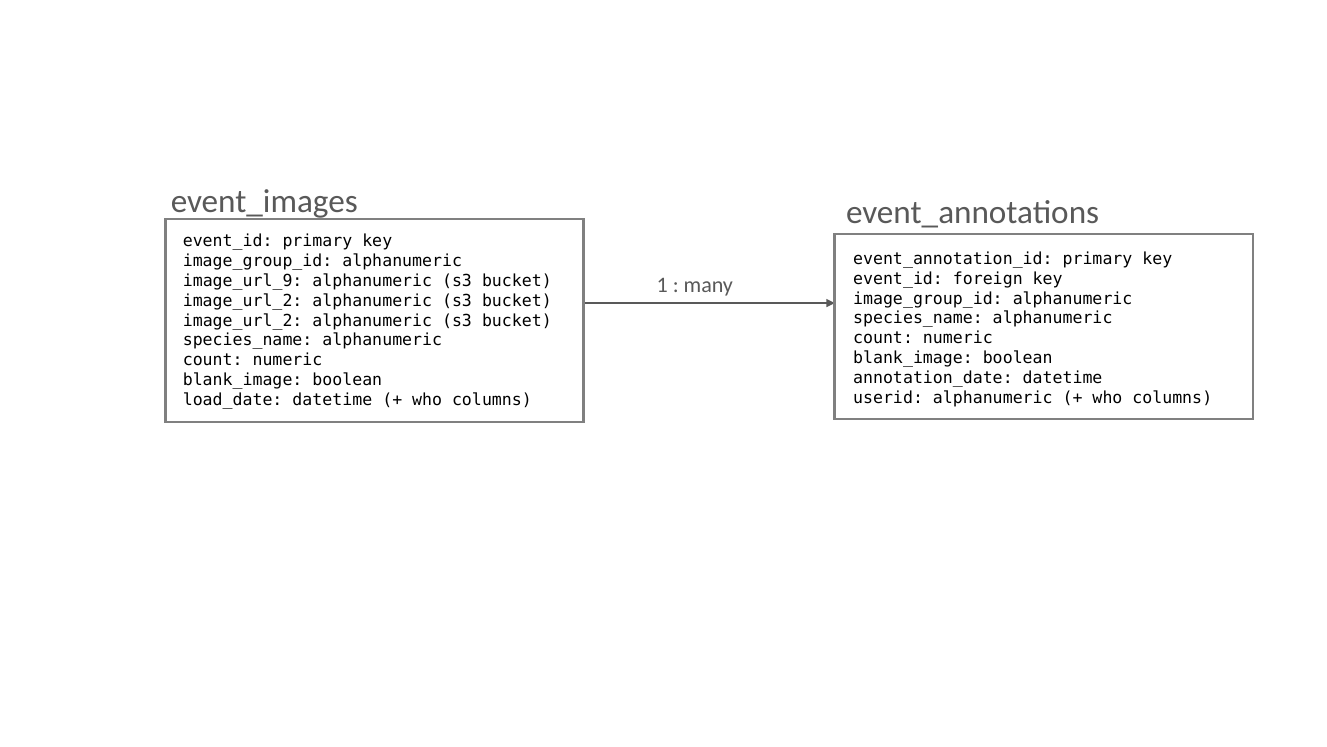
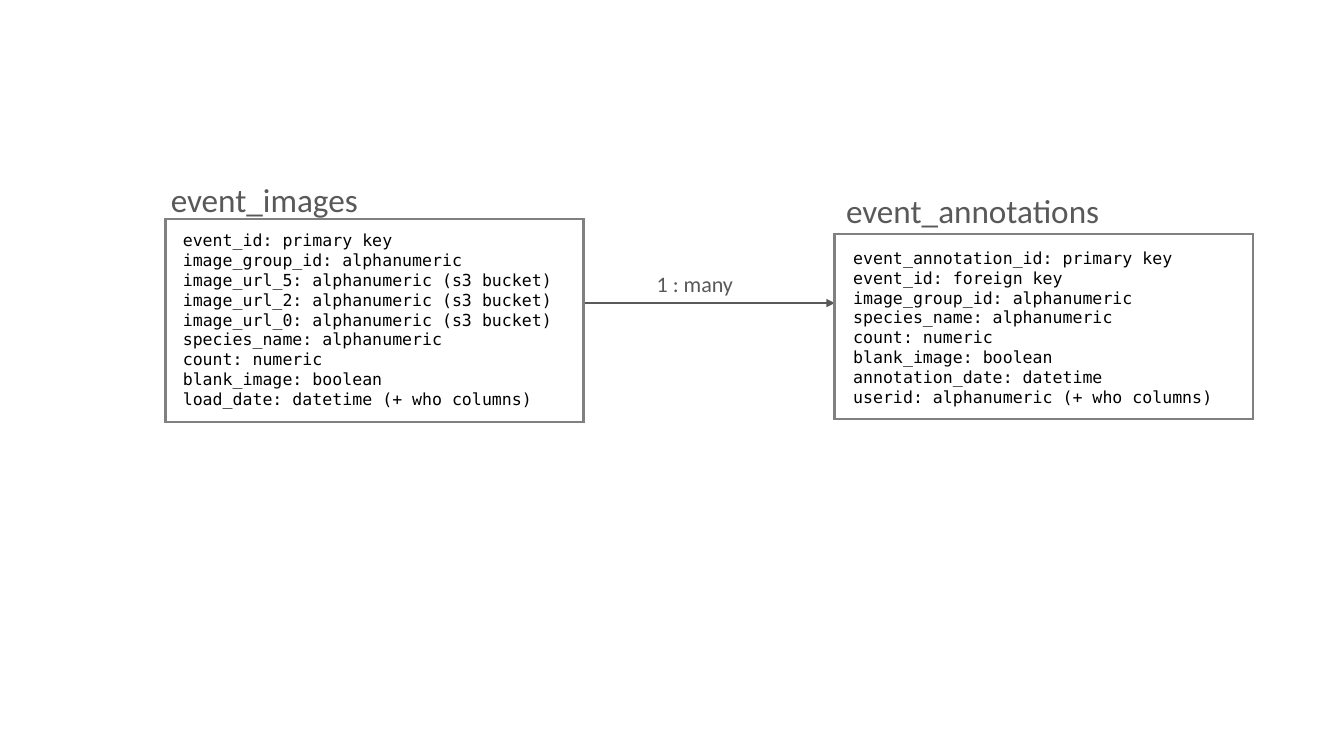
image_url_9: image_url_9 -> image_url_5
image_url_2 at (243, 320): image_url_2 -> image_url_0
